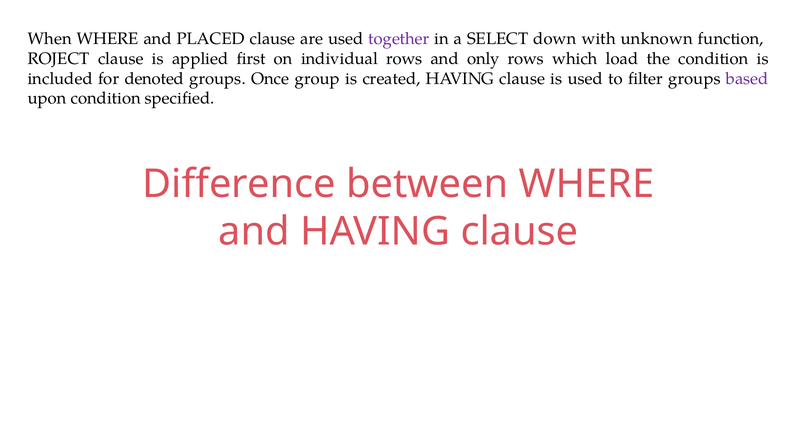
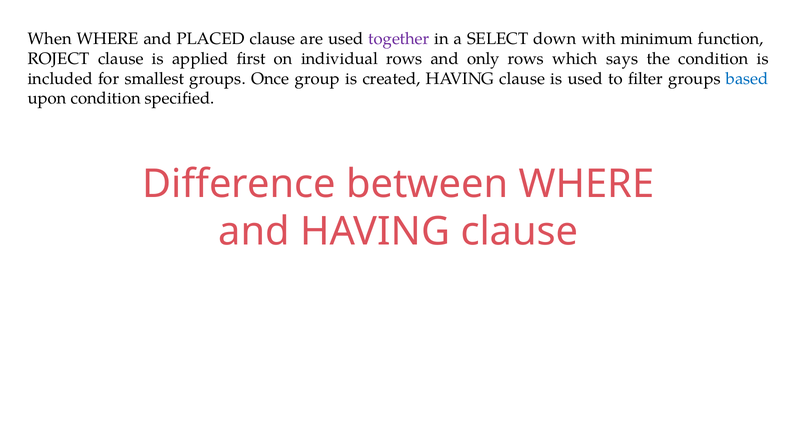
unknown: unknown -> minimum
load: load -> says
denoted: denoted -> smallest
based colour: purple -> blue
